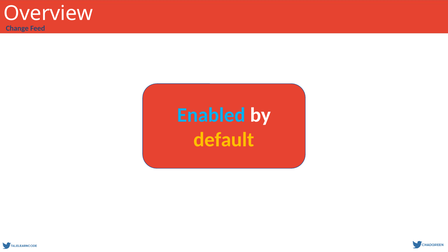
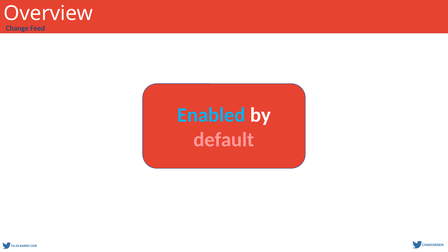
default colour: yellow -> pink
